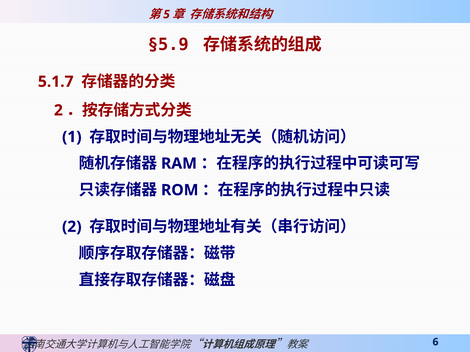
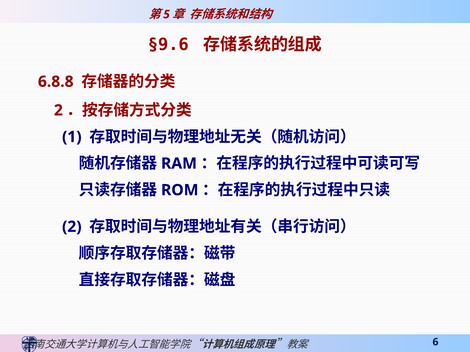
§5.9: §5.9 -> §9.6
5.1.7: 5.1.7 -> 6.8.8
